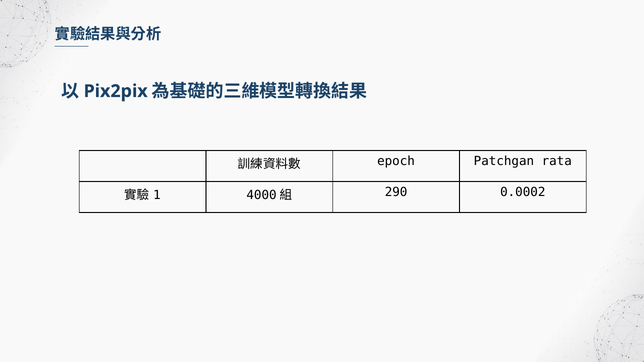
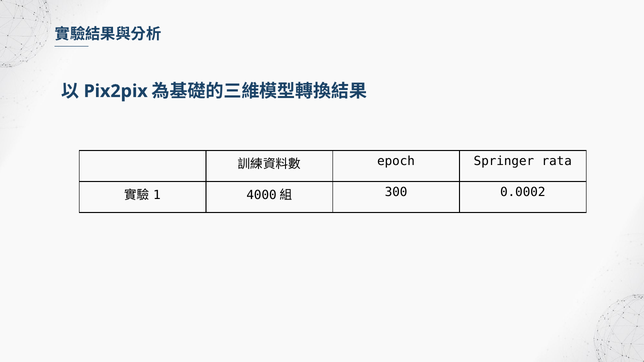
Patchgan: Patchgan -> Springer
290: 290 -> 300
